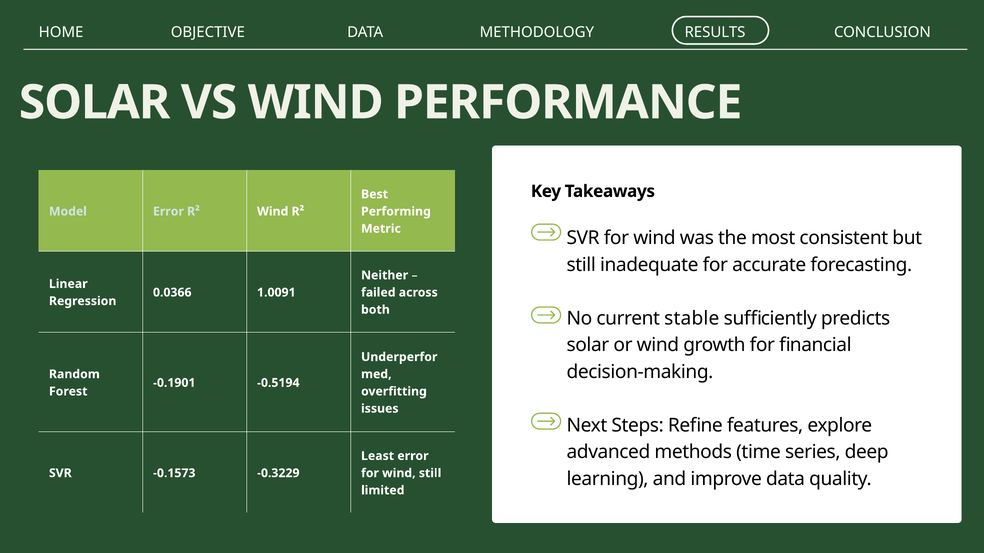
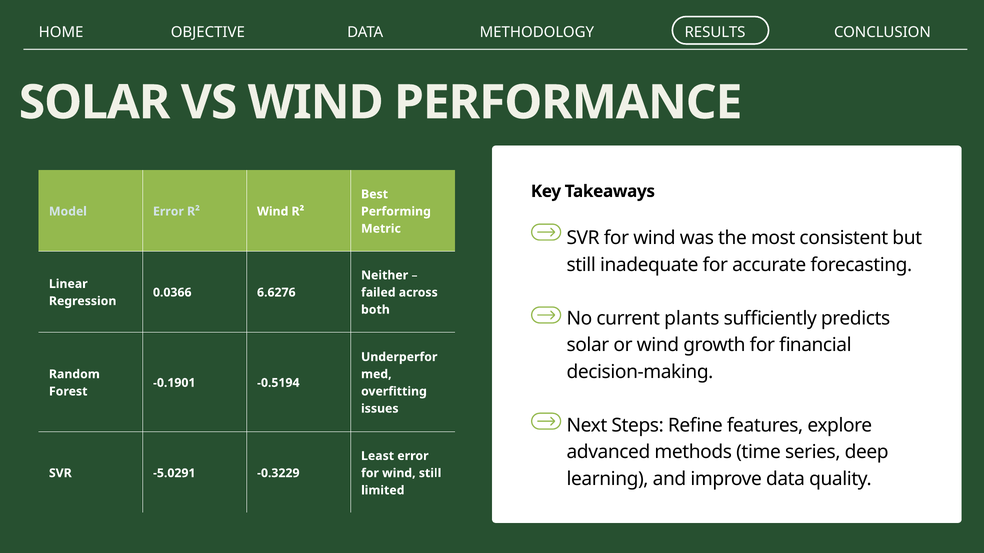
1.0091: 1.0091 -> 6.6276
stable: stable -> plants
-0.1573: -0.1573 -> -5.0291
